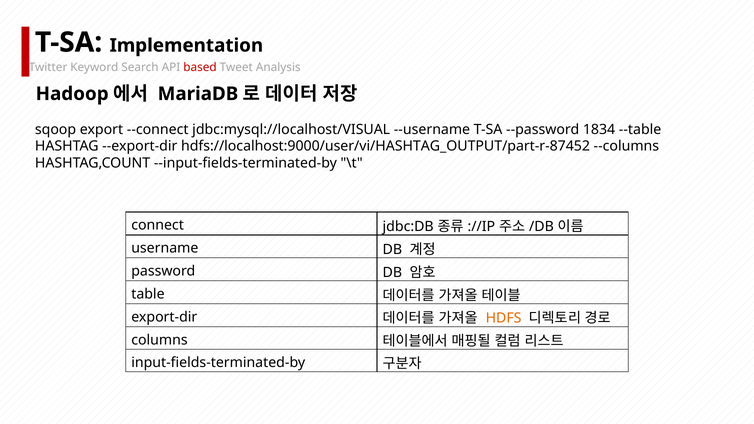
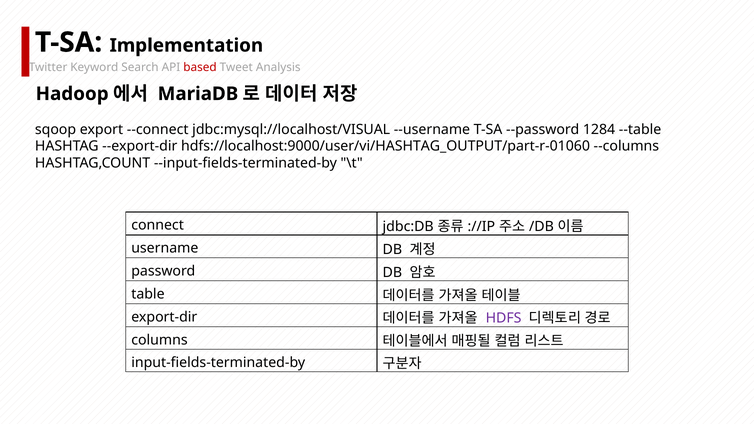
1834: 1834 -> 1284
hdfs://localhost:9000/user/vi/HASHTAG_OUTPUT/part-r-87452: hdfs://localhost:9000/user/vi/HASHTAG_OUTPUT/part-r-87452 -> hdfs://localhost:9000/user/vi/HASHTAG_OUTPUT/part-r-01060
HDFS colour: orange -> purple
